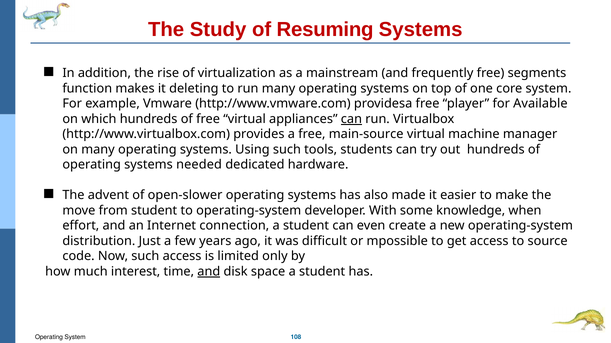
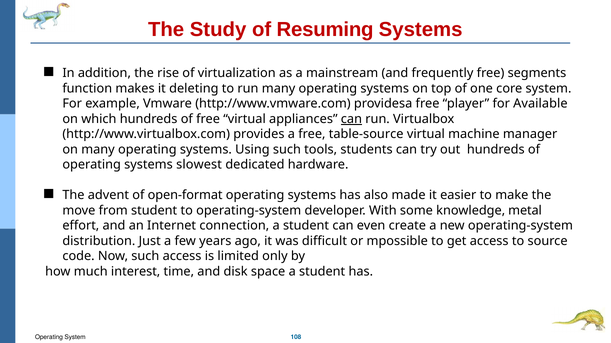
main-source: main-source -> table-source
needed: needed -> slowest
open-slower: open-slower -> open-format
when: when -> metal
and at (209, 272) underline: present -> none
